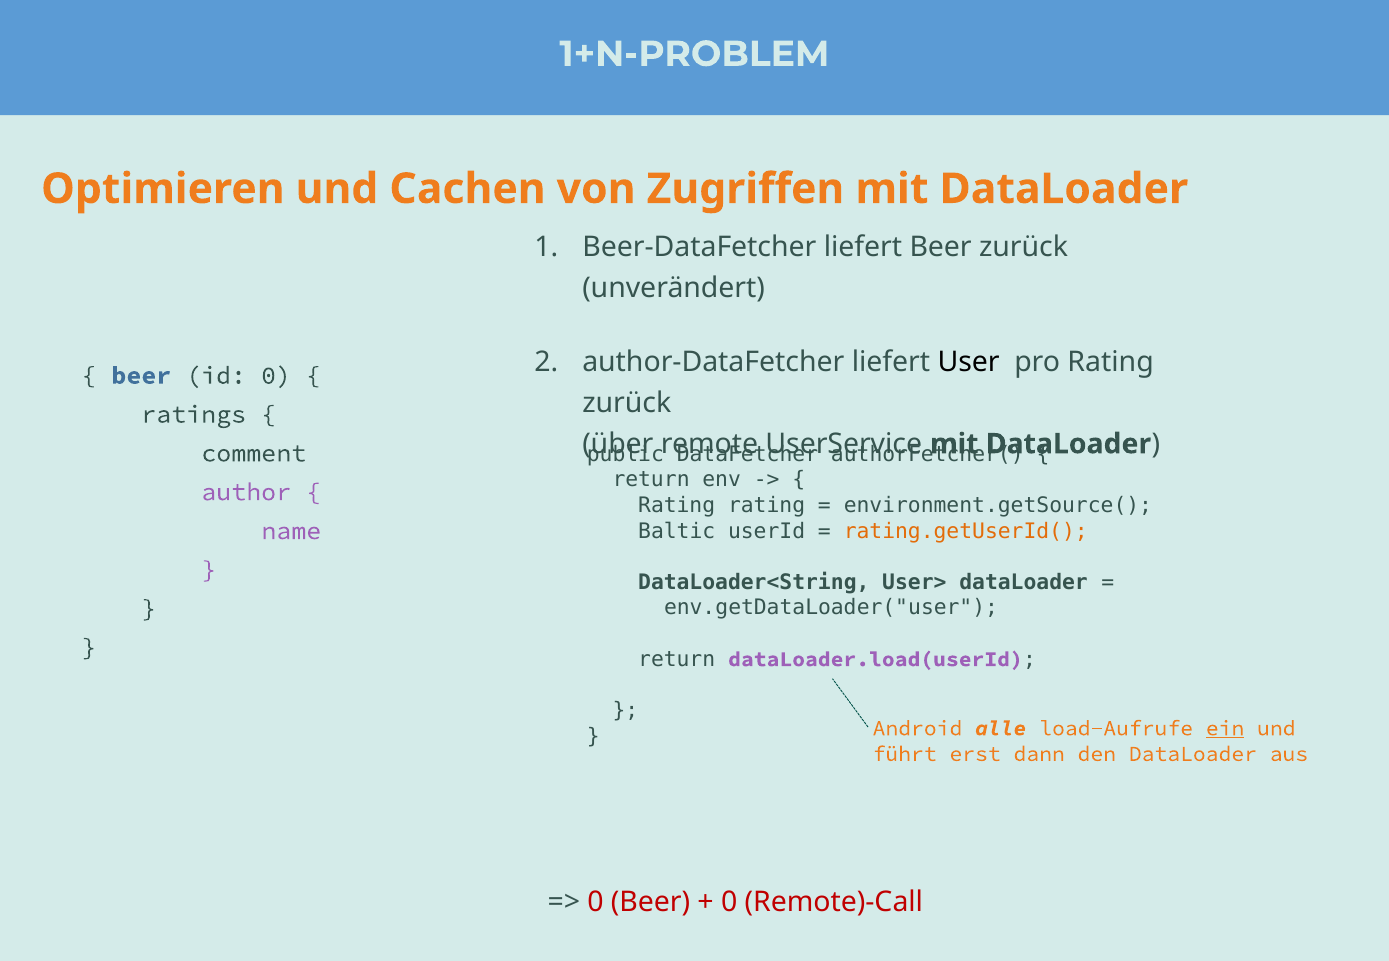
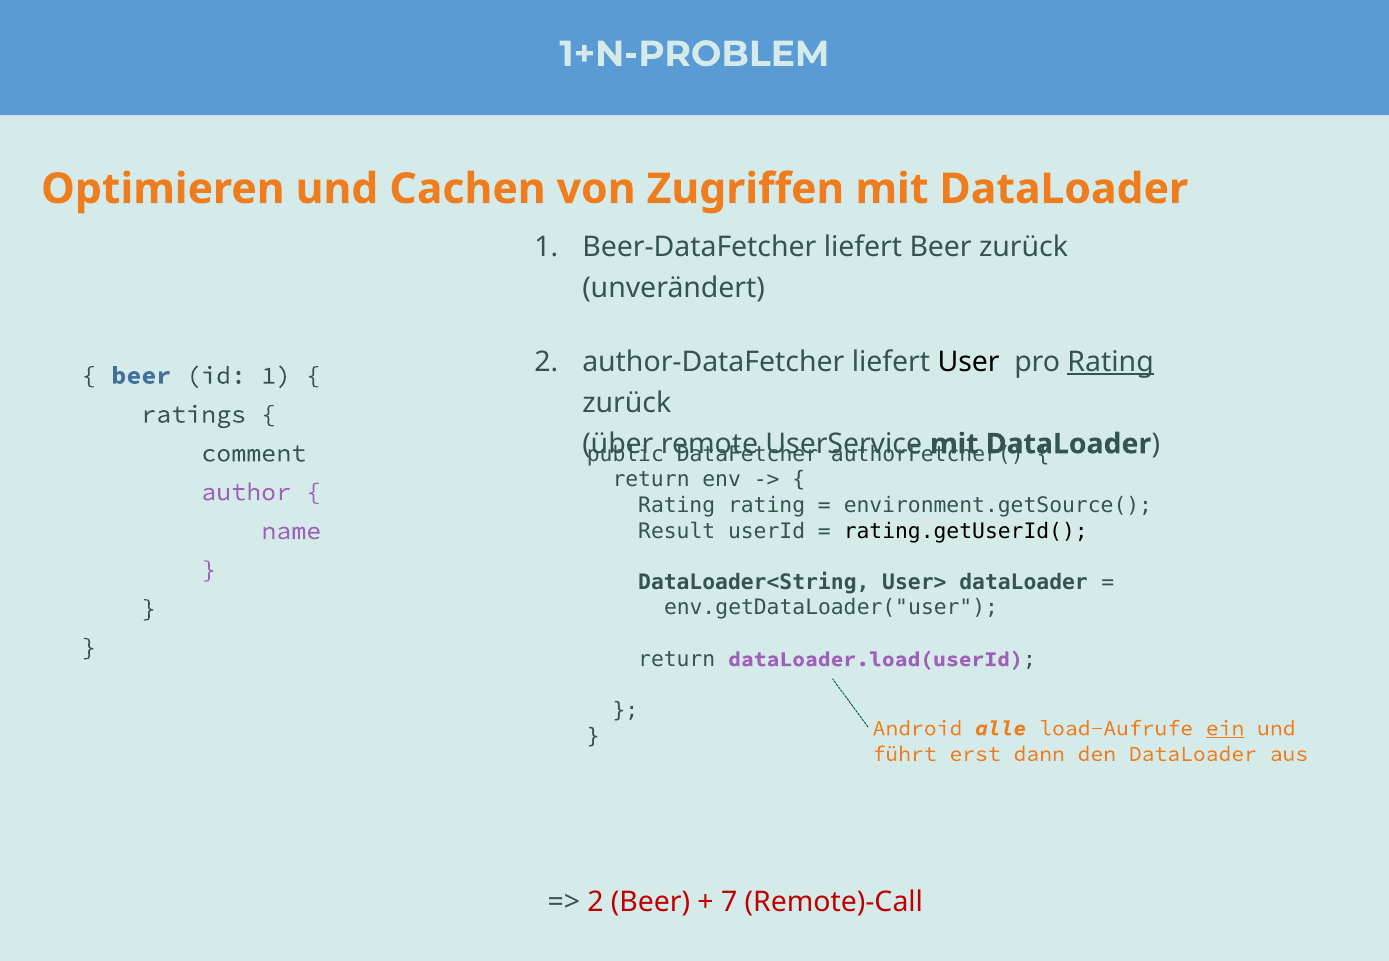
Rating at (1111, 362) underline: none -> present
id 0: 0 -> 1
Baltic: Baltic -> Result
rating.getUserId( colour: orange -> black
0 at (596, 903): 0 -> 2
0 at (729, 903): 0 -> 7
